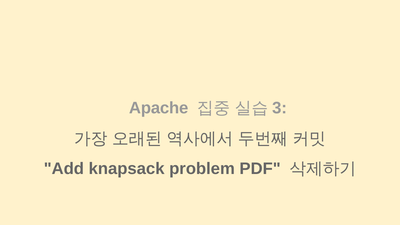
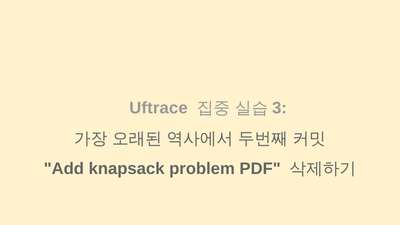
Apache: Apache -> Uftrace
